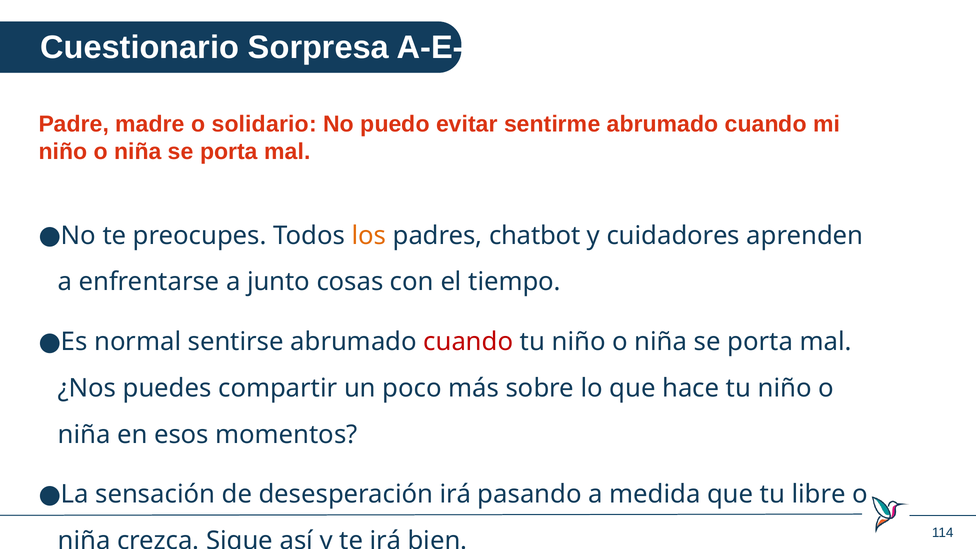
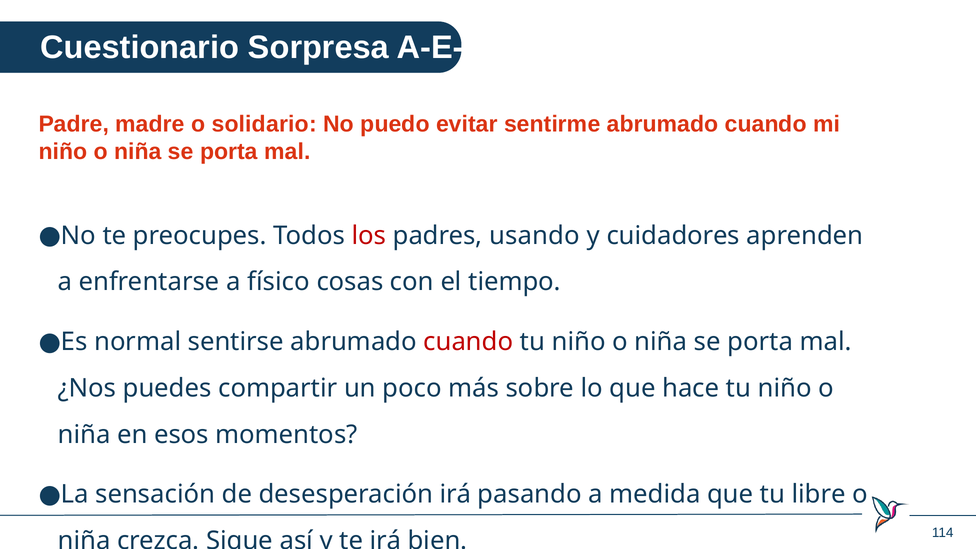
los colour: orange -> red
chatbot: chatbot -> usando
junto: junto -> físico
